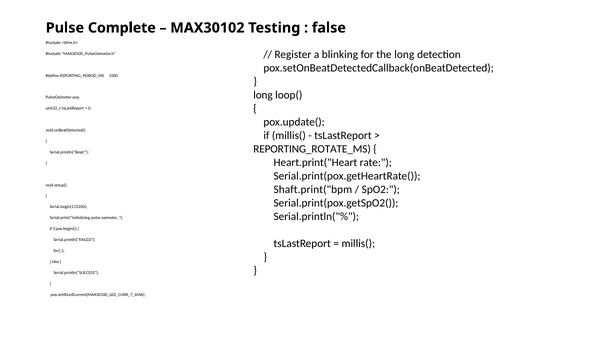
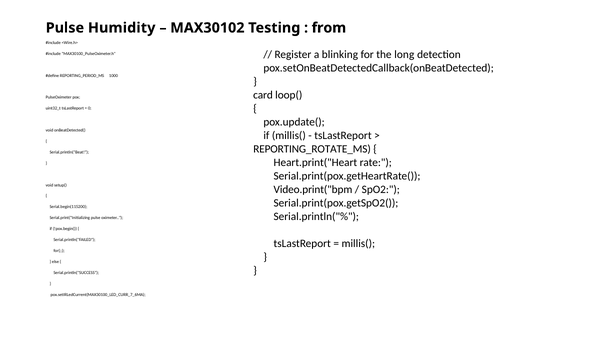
Complete: Complete -> Humidity
false: false -> from
long at (263, 95): long -> card
Shaft.print("bpm: Shaft.print("bpm -> Video.print("bpm
